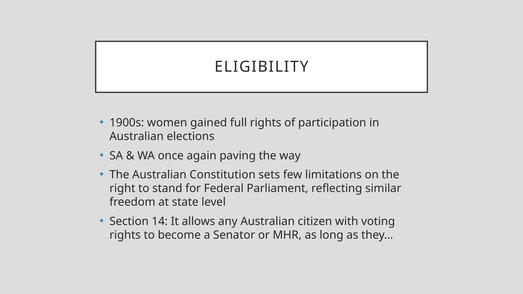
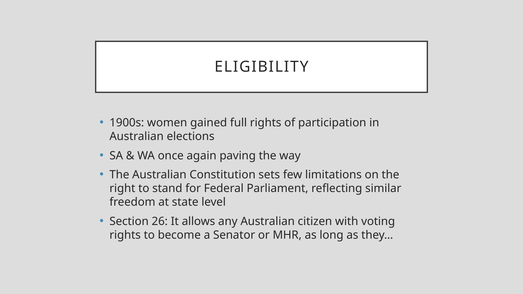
14: 14 -> 26
